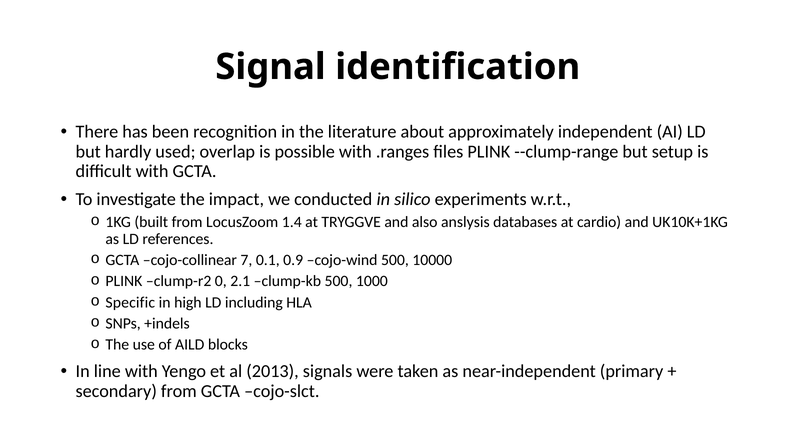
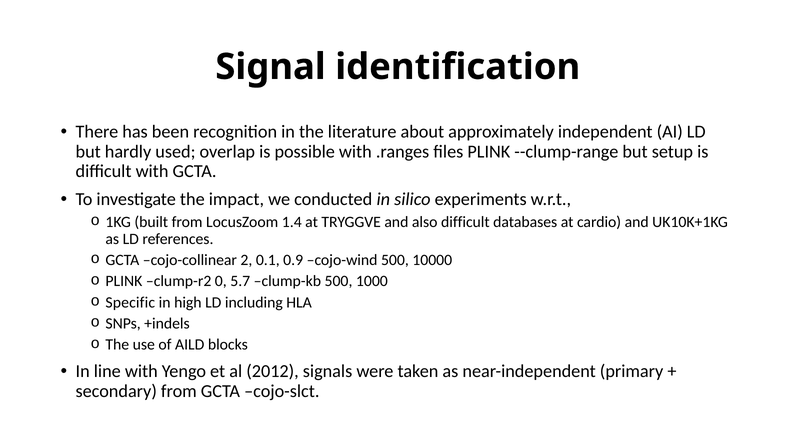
also anslysis: anslysis -> difficult
7: 7 -> 2
2.1: 2.1 -> 5.7
2013: 2013 -> 2012
